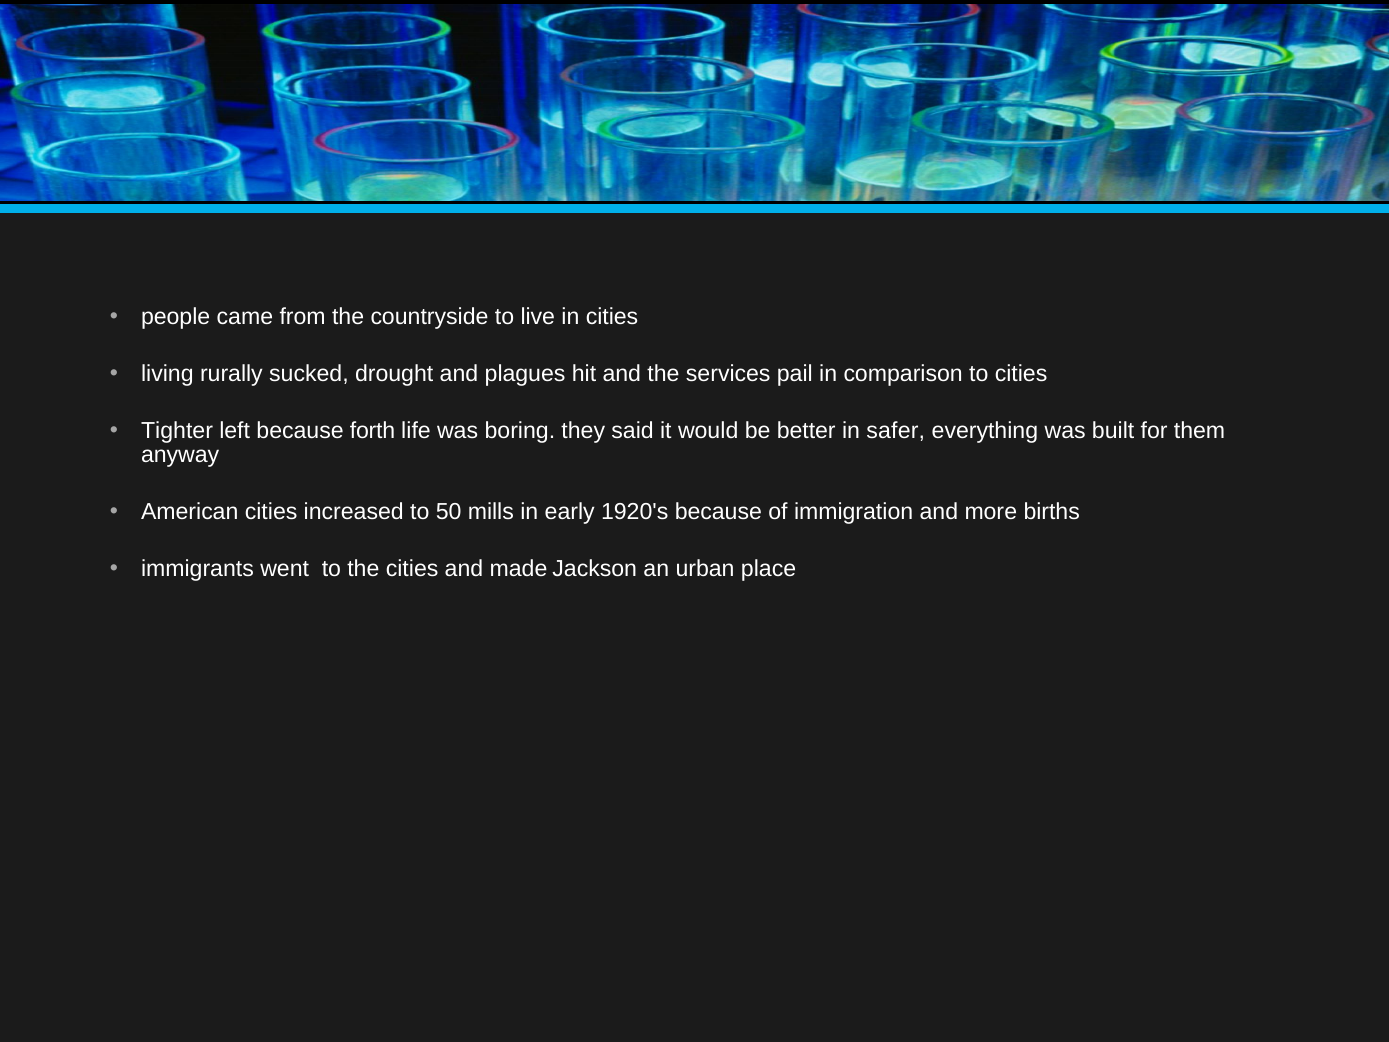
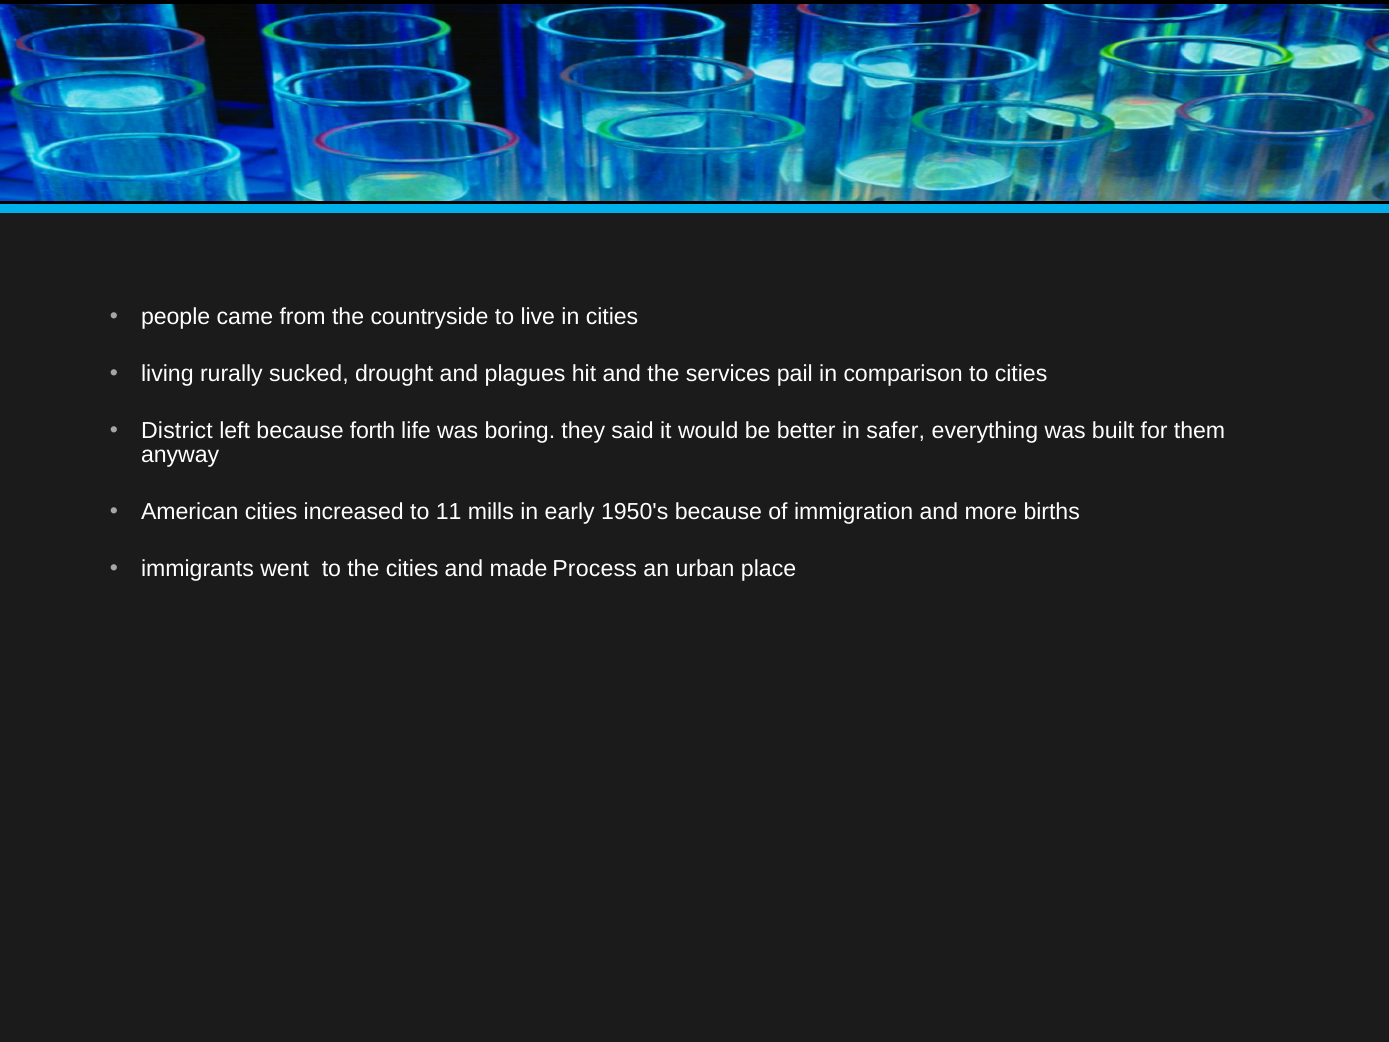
Tighter: Tighter -> District
50: 50 -> 11
1920's: 1920's -> 1950's
Jackson: Jackson -> Process
